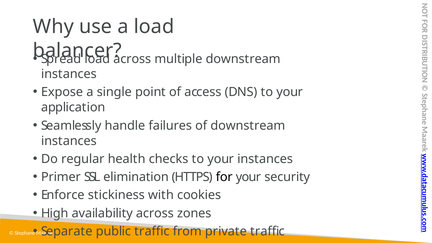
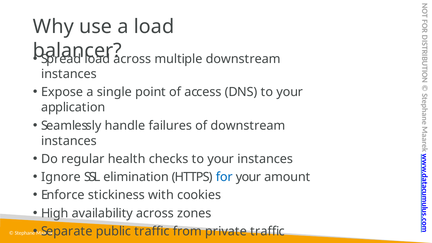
Primer: Primer -> Ignore
for colour: black -> blue
security: security -> amount
